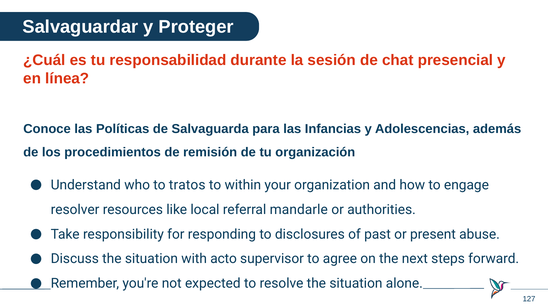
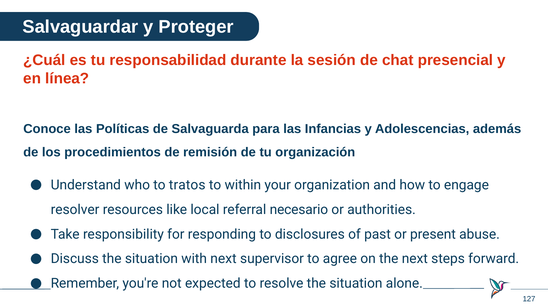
mandarle: mandarle -> necesario
with acto: acto -> next
